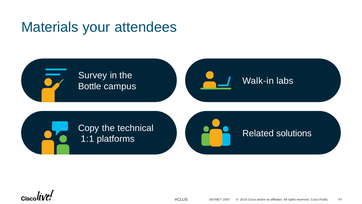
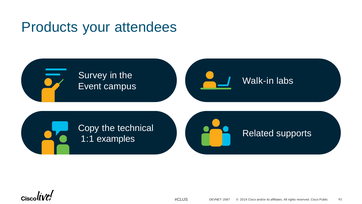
Materials: Materials -> Products
Bottle: Bottle -> Event
solutions: solutions -> supports
platforms: platforms -> examples
